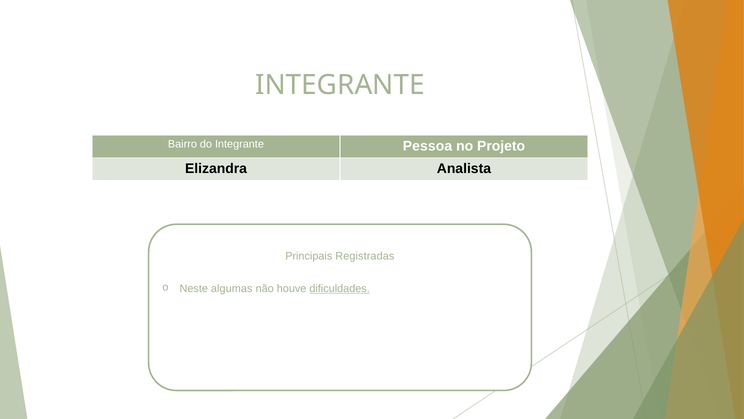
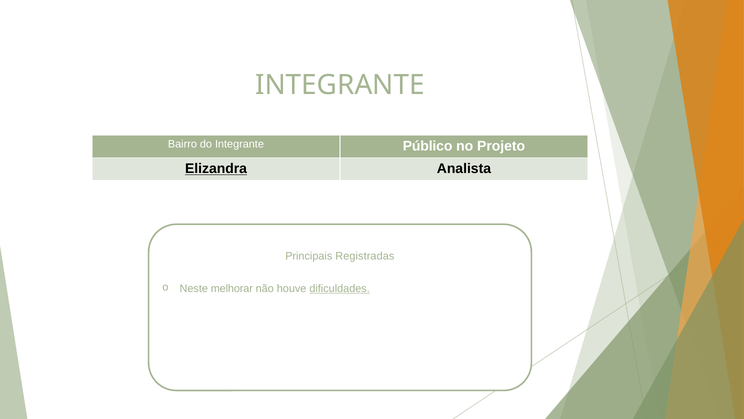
Pessoa: Pessoa -> Público
Elizandra underline: none -> present
algumas: algumas -> melhorar
